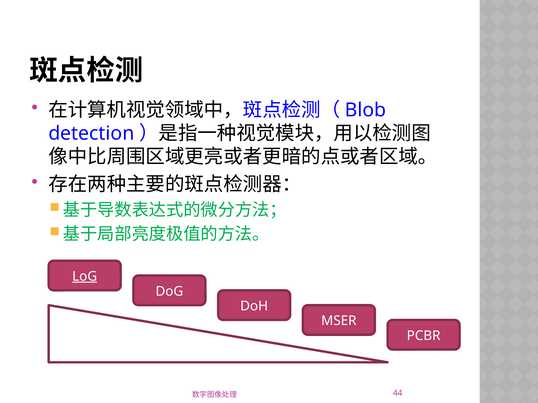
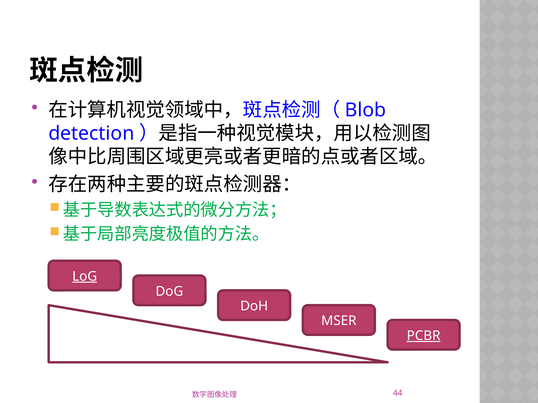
PCBR underline: none -> present
